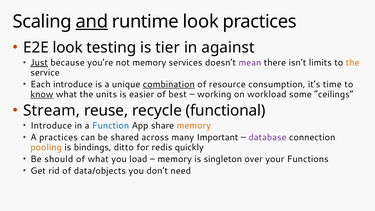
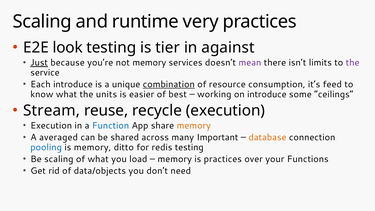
and underline: present -> none
runtime look: look -> very
the at (353, 63) colour: orange -> purple
time: time -> feed
know underline: present -> none
on workload: workload -> introduce
recycle functional: functional -> execution
Introduce at (51, 126): Introduce -> Execution
A practices: practices -> averaged
database colour: purple -> orange
pooling colour: orange -> blue
is bindings: bindings -> memory
redis quickly: quickly -> testing
Be should: should -> scaling
is singleton: singleton -> practices
